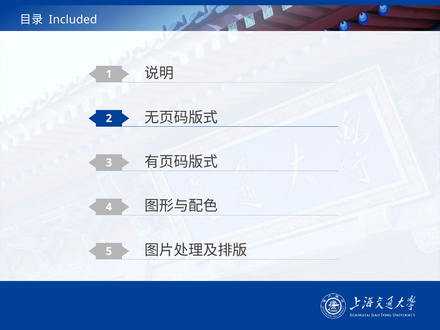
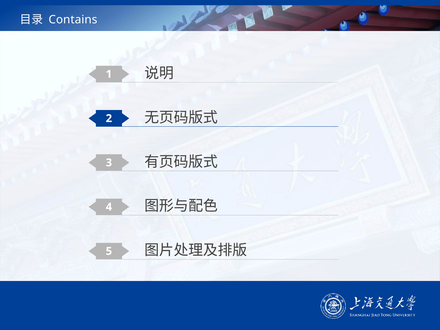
Included: Included -> Contains
